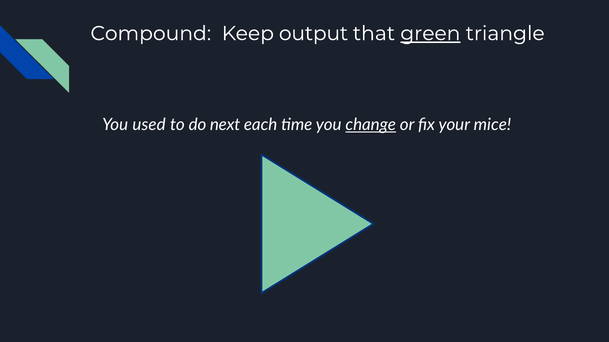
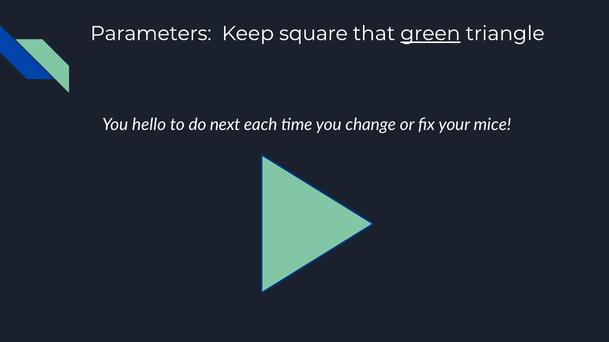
Compound: Compound -> Parameters
output: output -> square
used: used -> hello
change underline: present -> none
